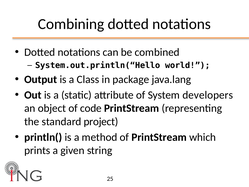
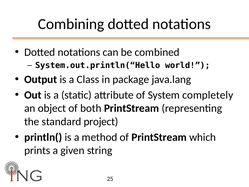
developers: developers -> completely
code: code -> both
